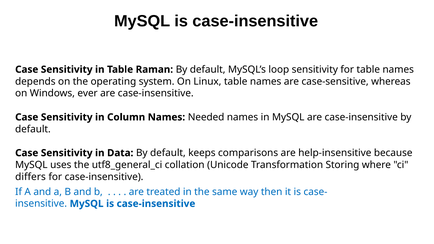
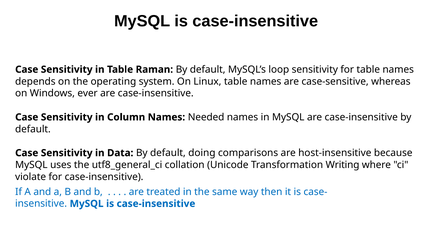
keeps: keeps -> doing
help-insensitive: help-insensitive -> host-insensitive
Storing: Storing -> Writing
differs: differs -> violate
